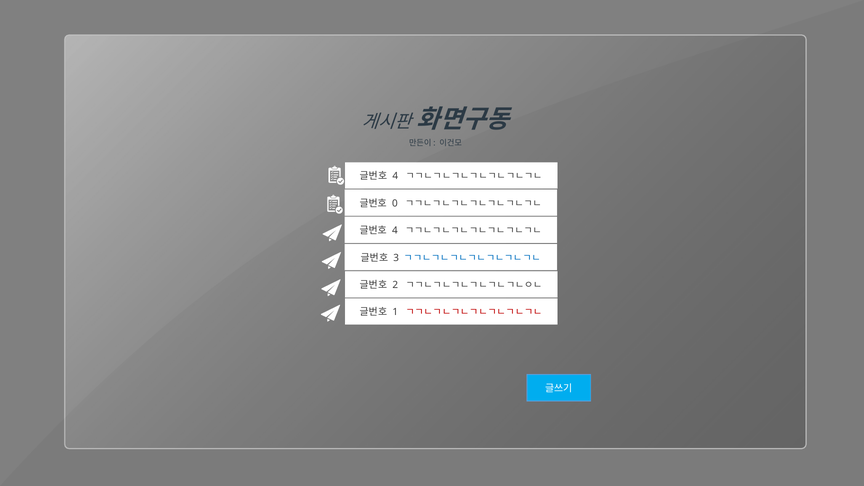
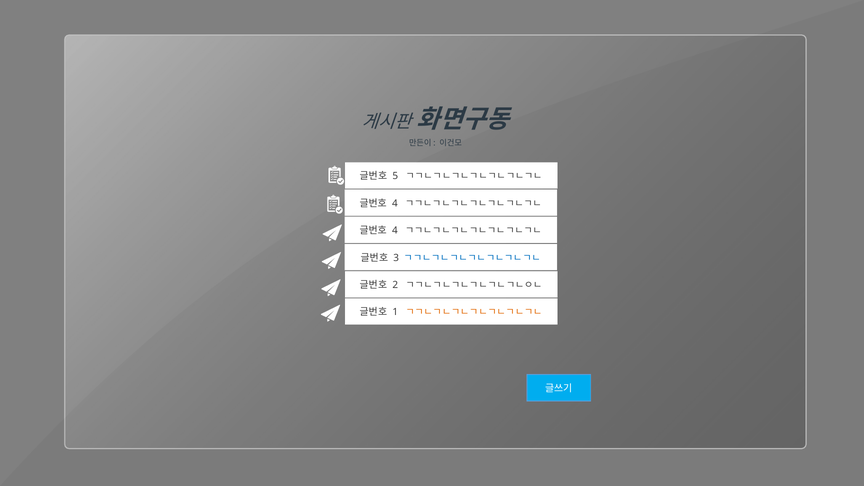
4 at (395, 176): 4 -> 5
0 at (395, 203): 0 -> 4
ㄱㄱㄴㄱㄴㄱㄴㄱㄴㄱㄴㄱㄴㄱㄴ at (474, 312) colour: red -> orange
